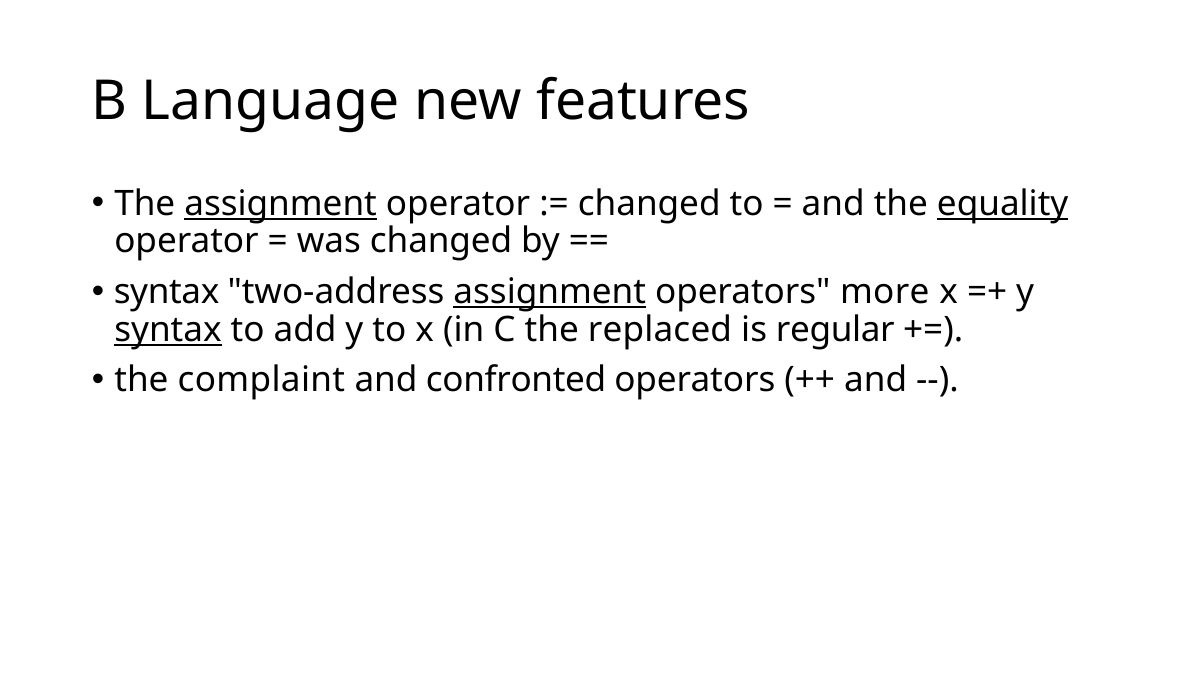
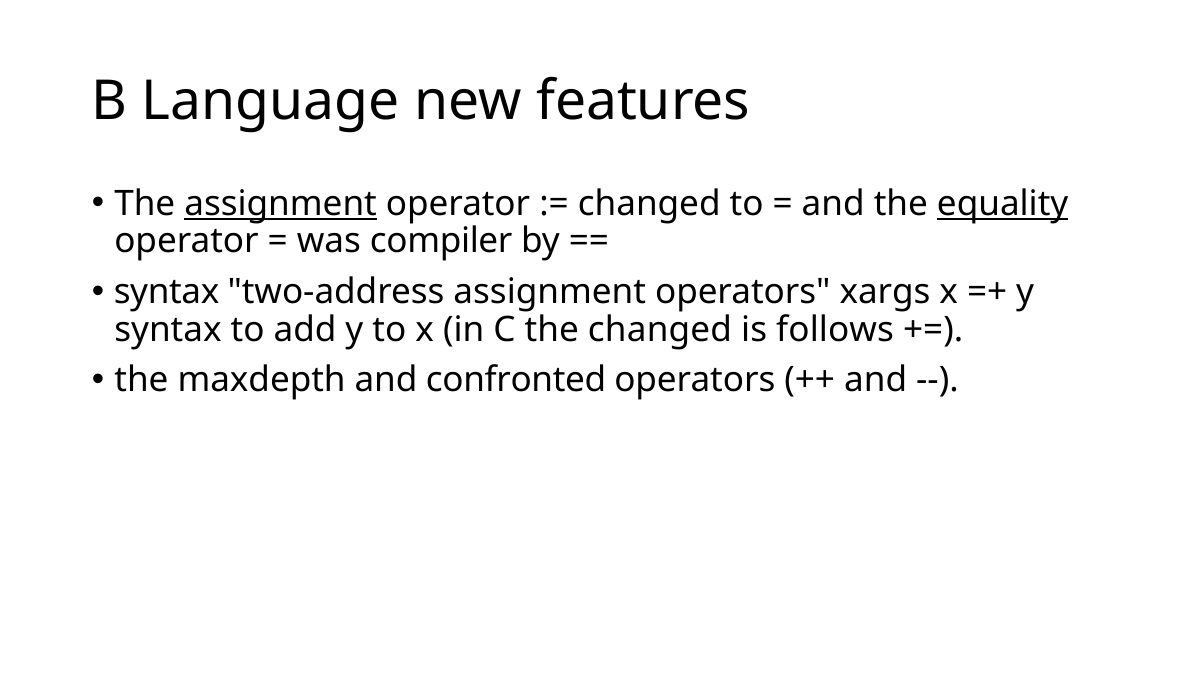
was changed: changed -> compiler
assignment at (550, 292) underline: present -> none
more: more -> xargs
syntax at (168, 330) underline: present -> none
the replaced: replaced -> changed
regular: regular -> follows
complaint: complaint -> maxdepth
